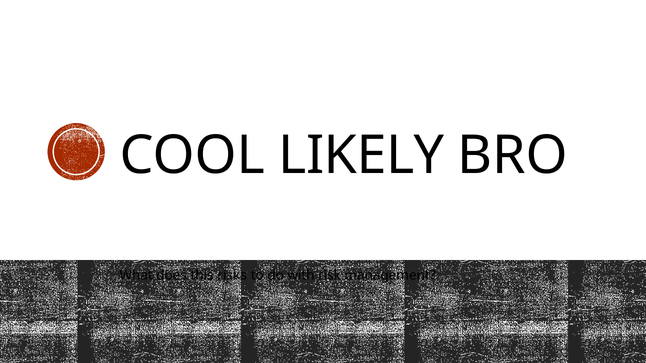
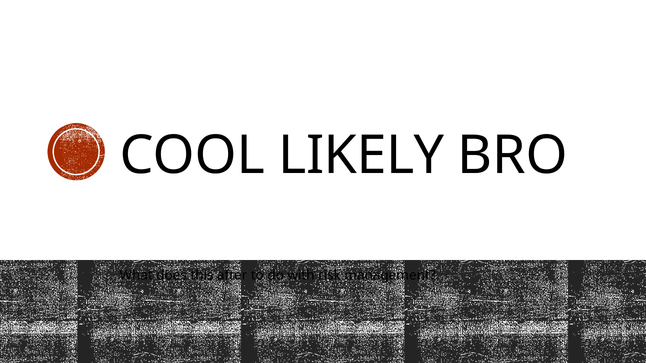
risks: risks -> after
